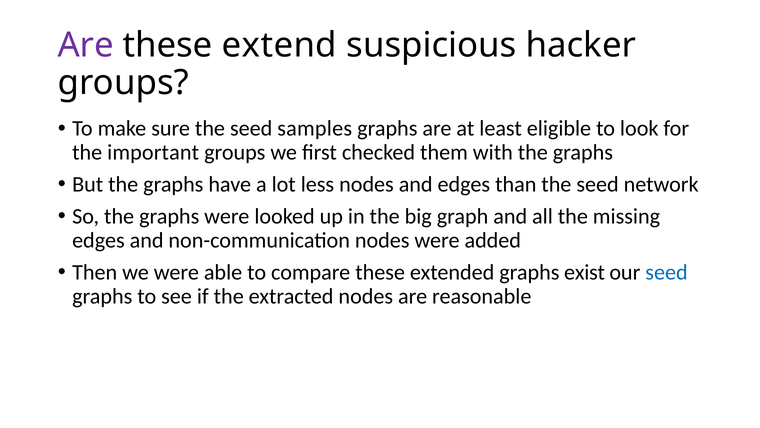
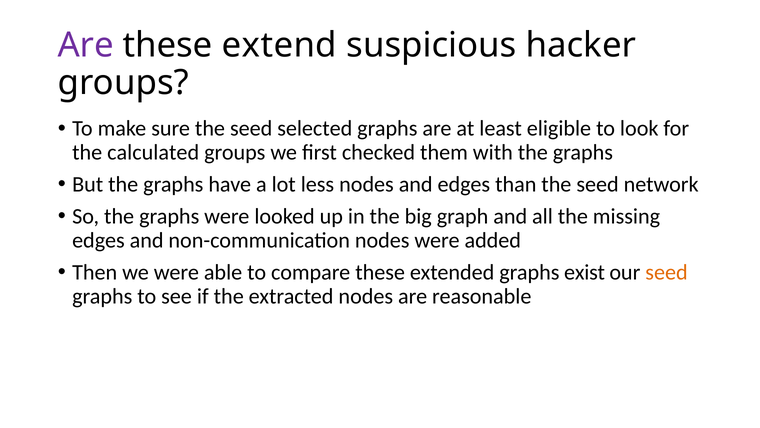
samples: samples -> selected
important: important -> calculated
seed at (667, 272) colour: blue -> orange
